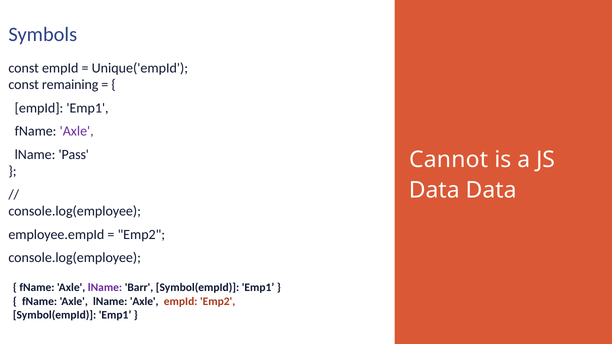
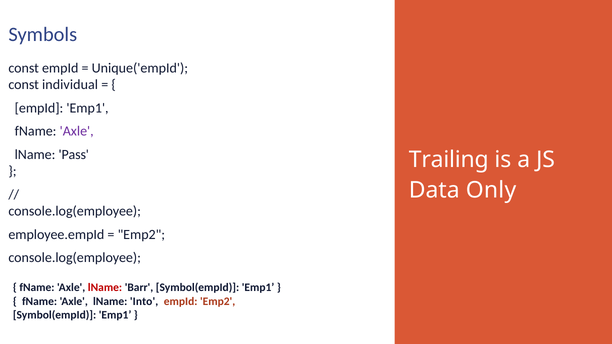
remaining: remaining -> individual
Cannot: Cannot -> Trailing
Data Data: Data -> Only
lName at (105, 288) colour: purple -> red
lName Axle: Axle -> Into
